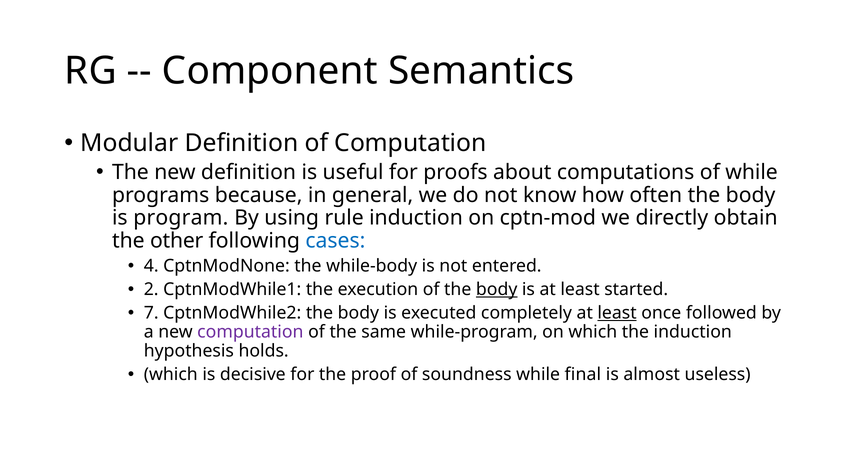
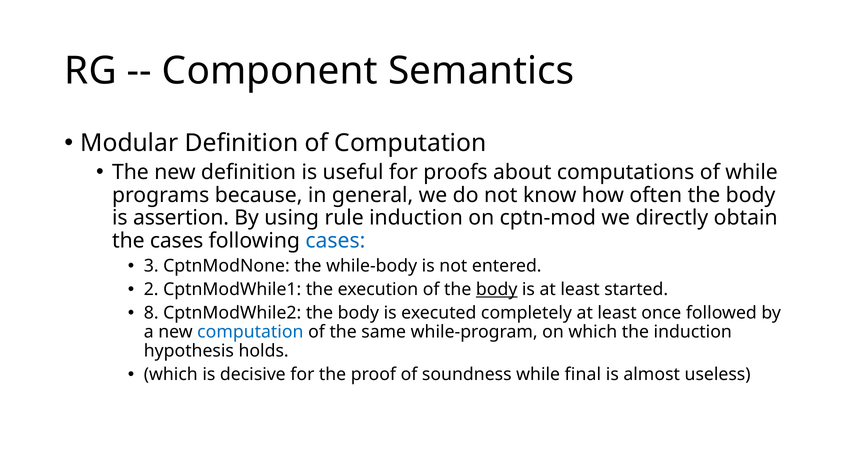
program: program -> assertion
the other: other -> cases
4: 4 -> 3
7: 7 -> 8
least at (617, 313) underline: present -> none
computation at (250, 332) colour: purple -> blue
